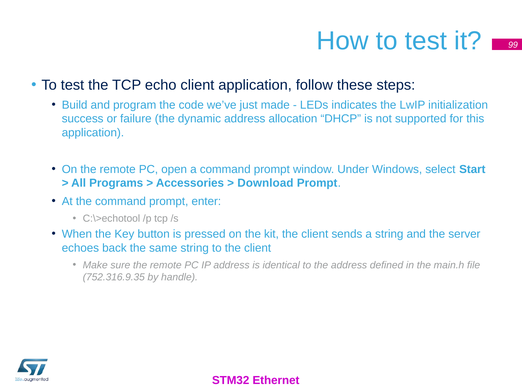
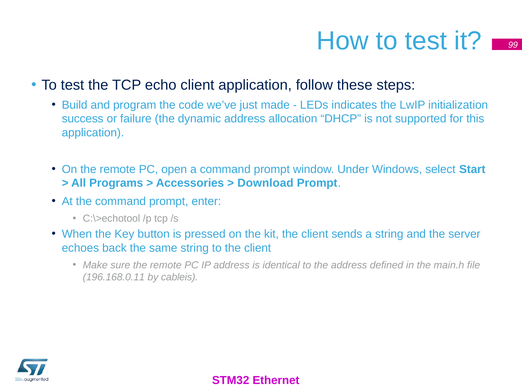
752.316.9.35: 752.316.9.35 -> 196.168.0.11
handle: handle -> cableis
